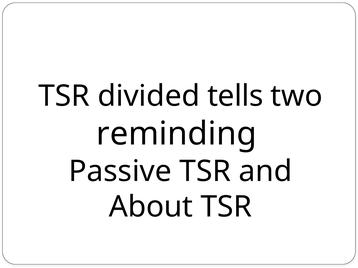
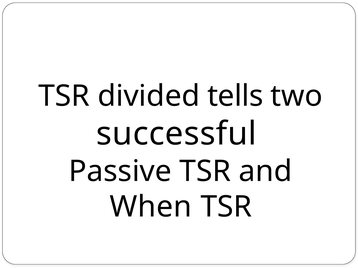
reminding: reminding -> successful
About: About -> When
